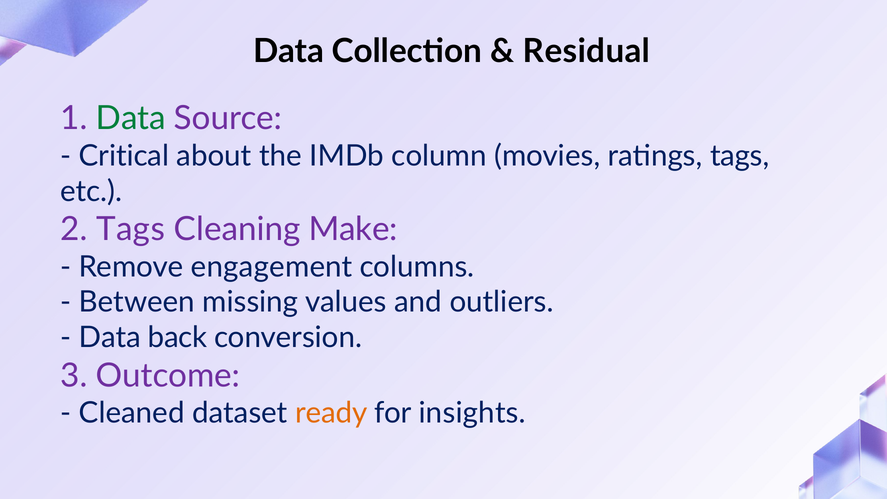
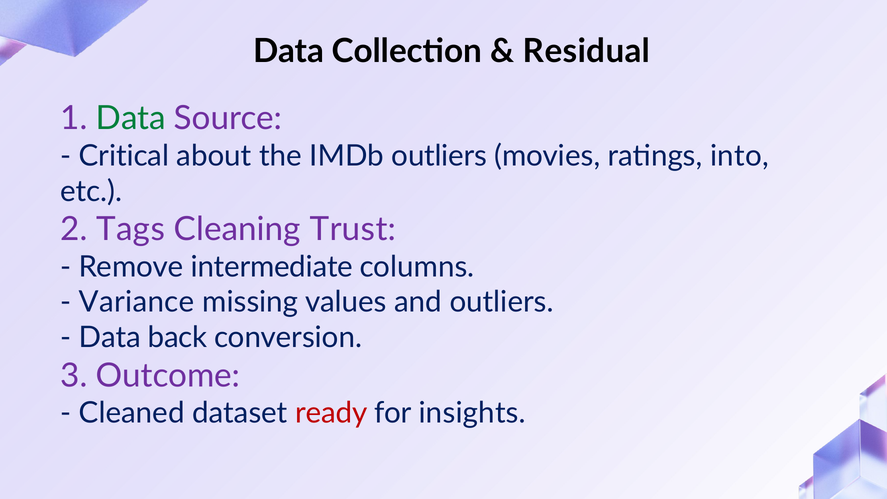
IMDb column: column -> outliers
ratings tags: tags -> into
Make: Make -> Trust
engagement: engagement -> intermediate
Between: Between -> Variance
ready colour: orange -> red
